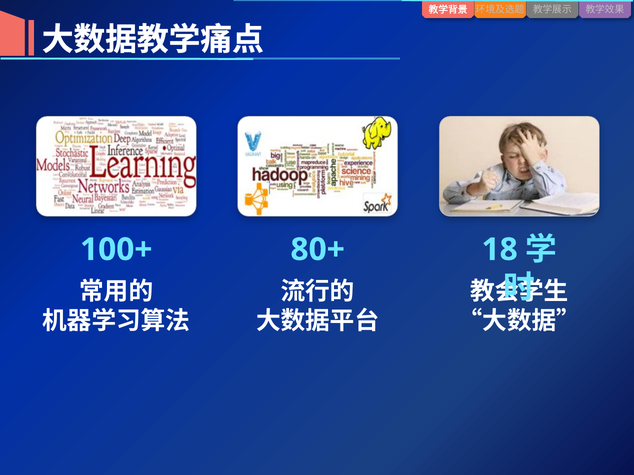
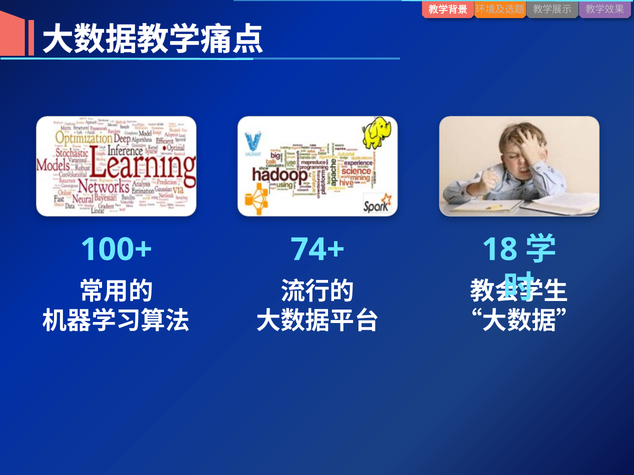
80+: 80+ -> 74+
